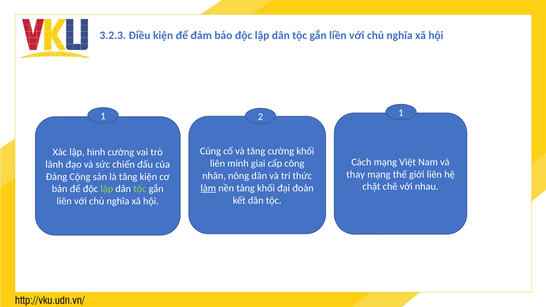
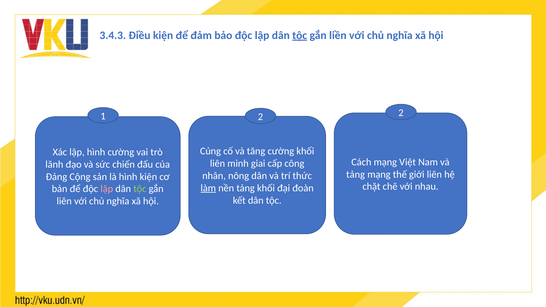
3.2.3: 3.2.3 -> 3.4.3
tộc at (300, 35) underline: none -> present
1 1: 1 -> 2
thay at (356, 174): thay -> tảng
là tăng: tăng -> hình
lập at (107, 189) colour: light green -> pink
